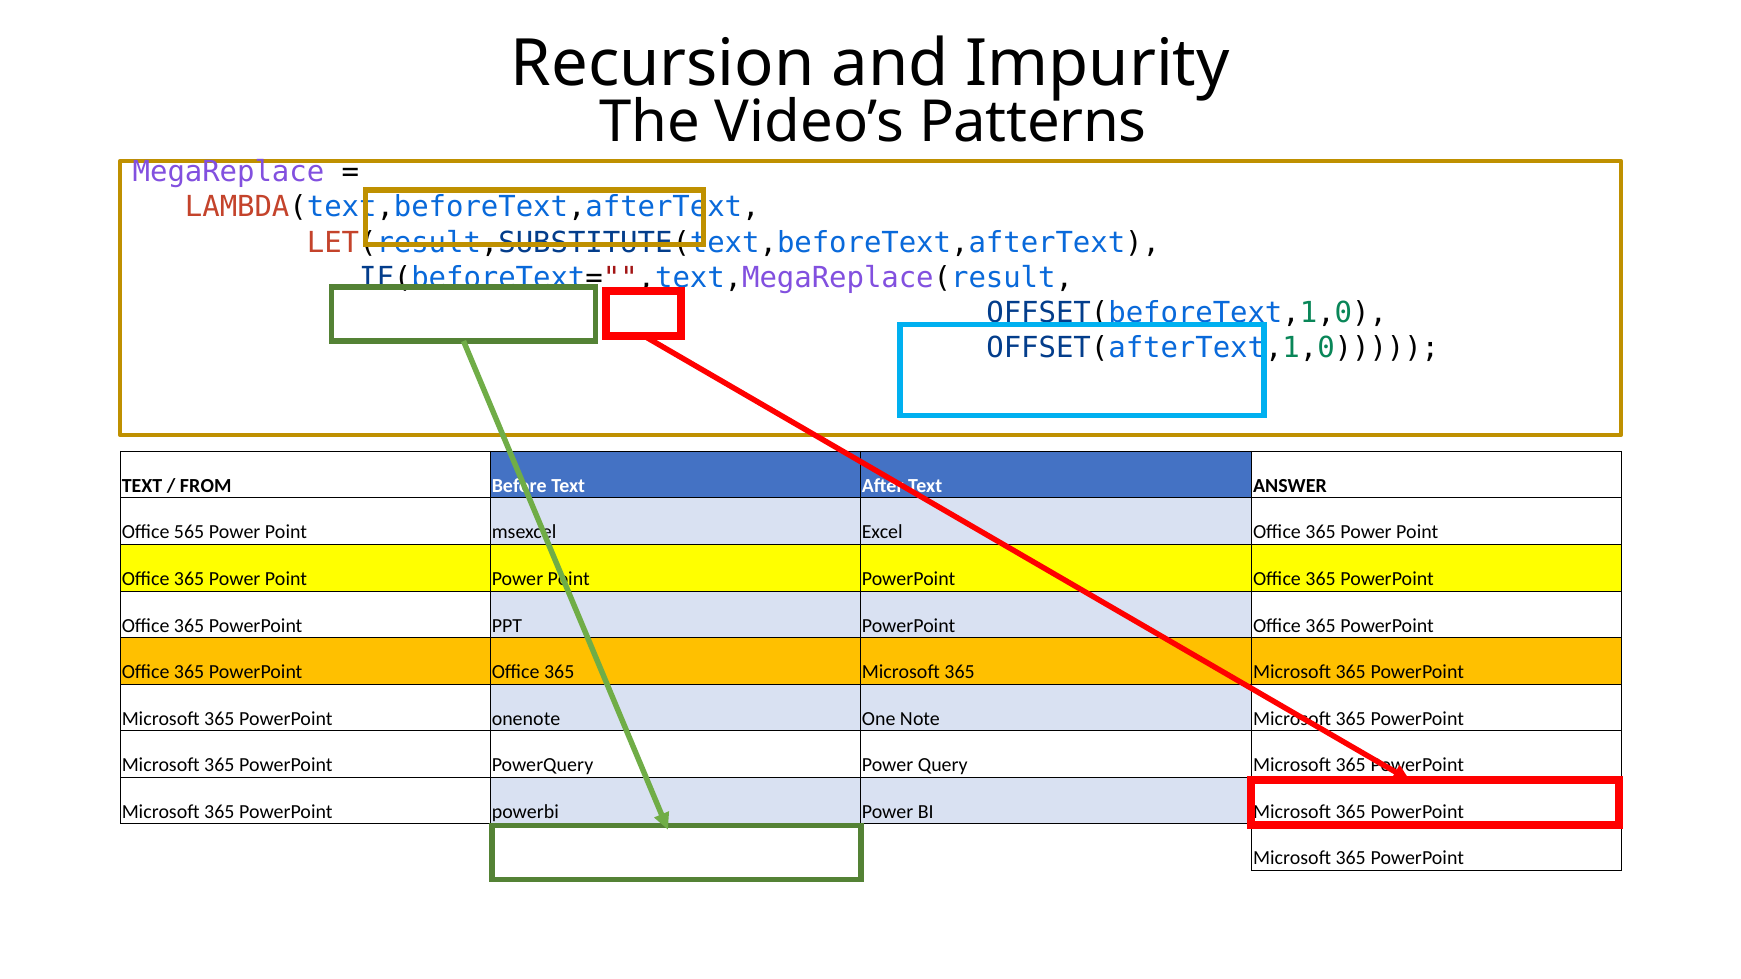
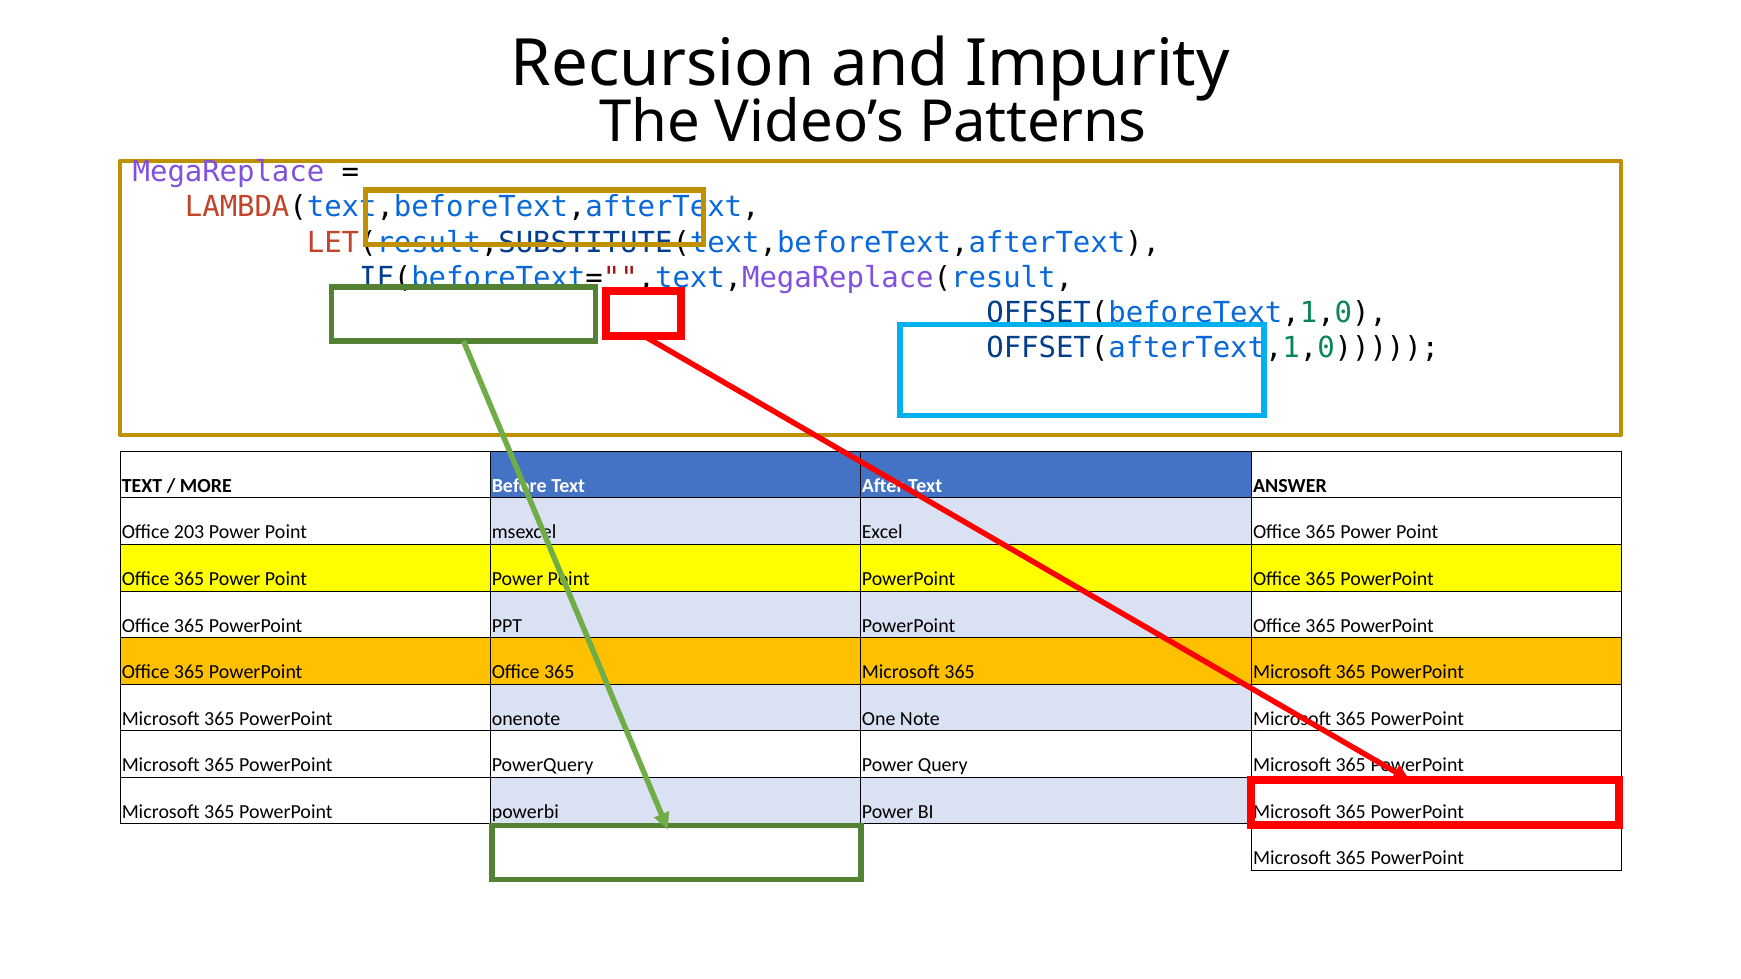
FROM: FROM -> MORE
565: 565 -> 203
